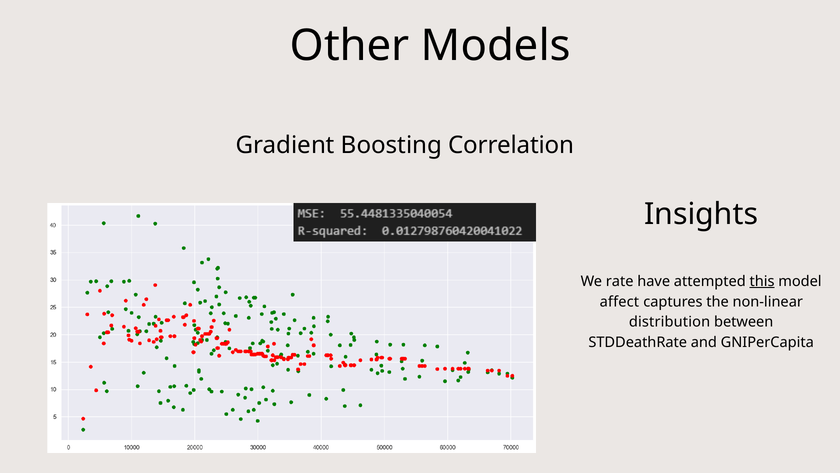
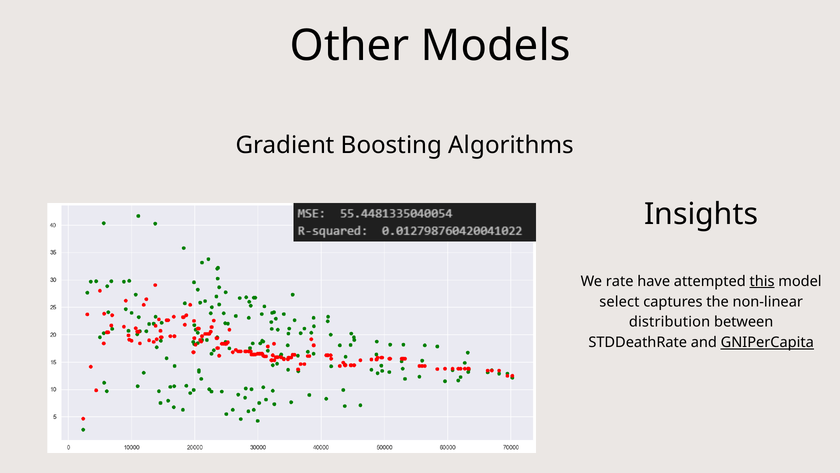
Correlation: Correlation -> Algorithms
affect: affect -> select
GNIPerCapita underline: none -> present
